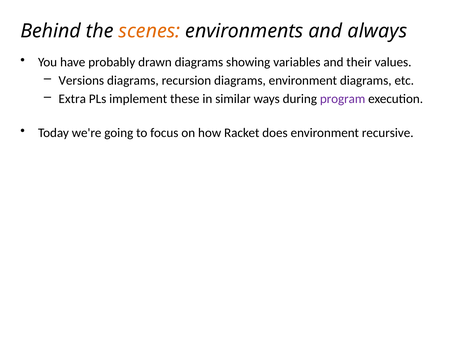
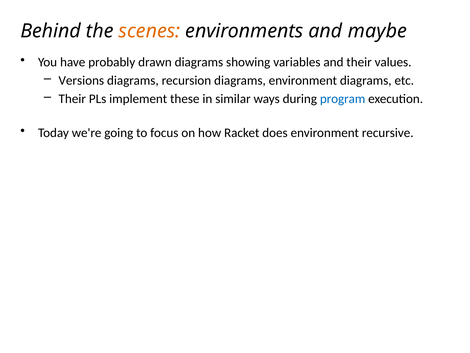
always: always -> maybe
Extra at (72, 99): Extra -> Their
program colour: purple -> blue
